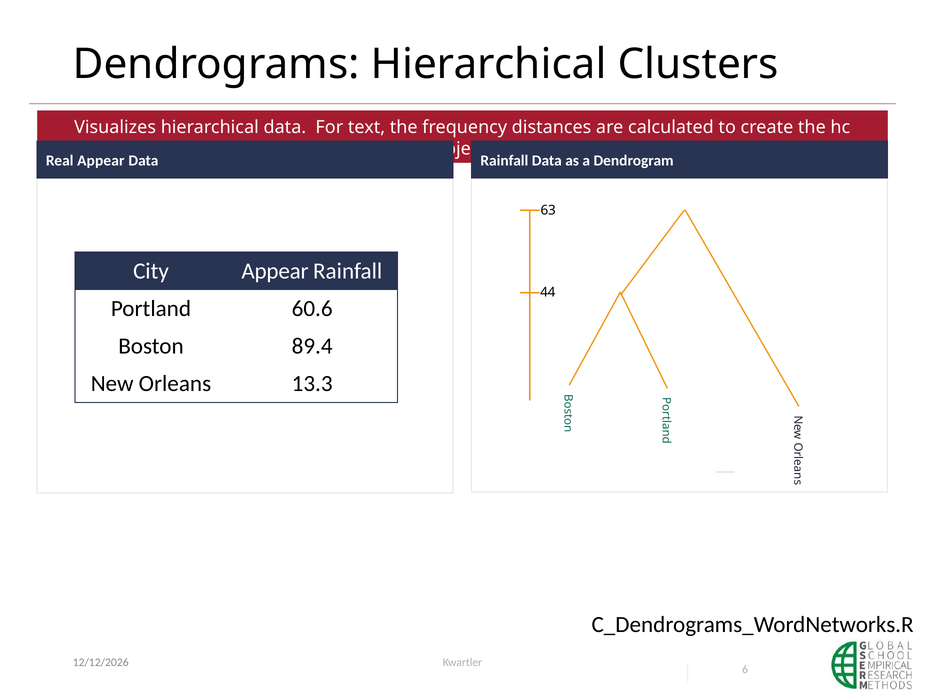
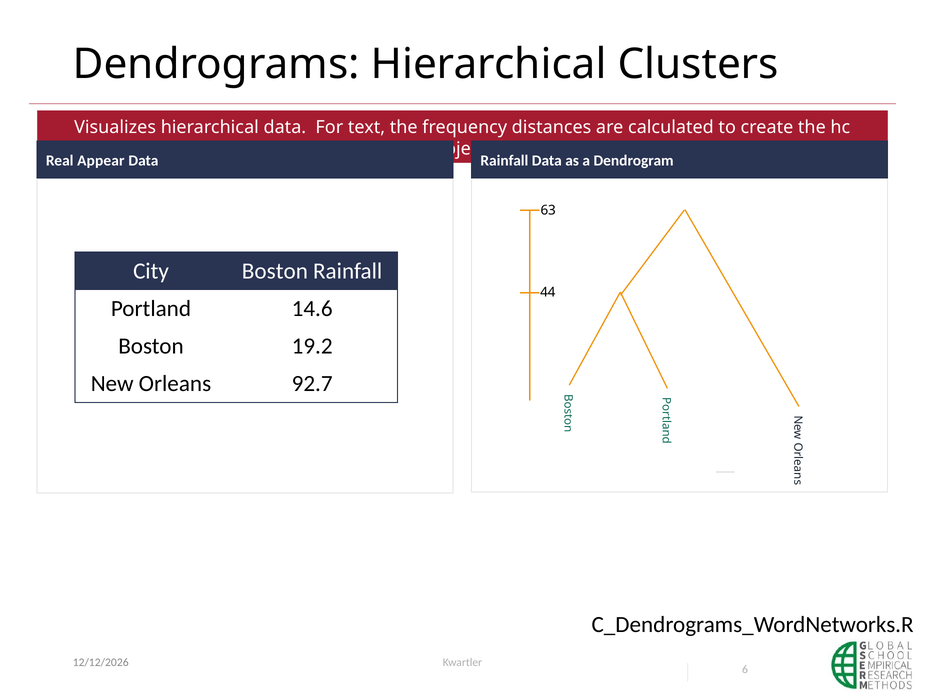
City Appear: Appear -> Boston
60.6: 60.6 -> 14.6
89.4: 89.4 -> 19.2
13.3: 13.3 -> 92.7
